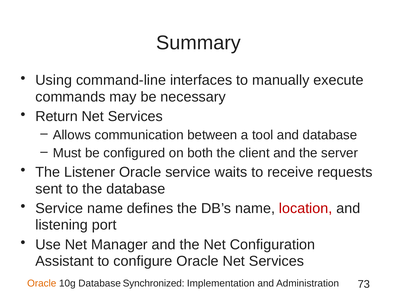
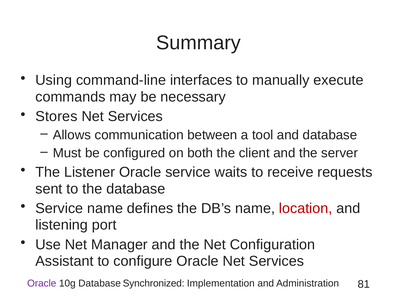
Return: Return -> Stores
Oracle at (42, 283) colour: orange -> purple
73: 73 -> 81
